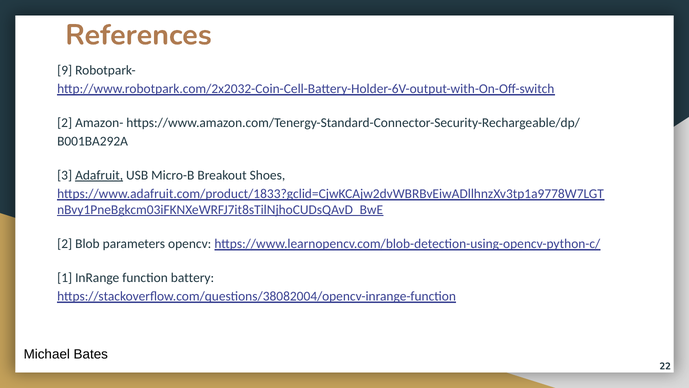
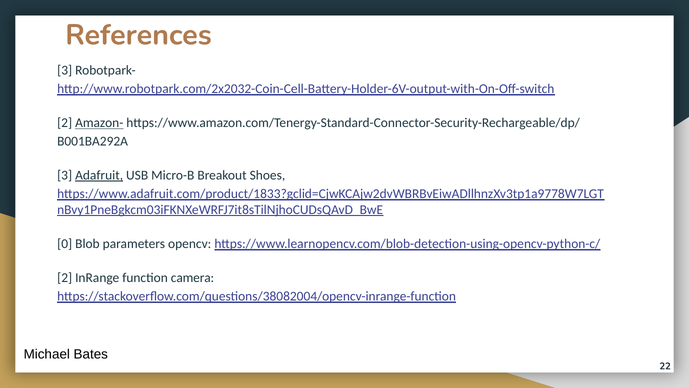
9 at (65, 70): 9 -> 3
Amazon- underline: none -> present
2 at (65, 243): 2 -> 0
1 at (65, 277): 1 -> 2
battery: battery -> camera
